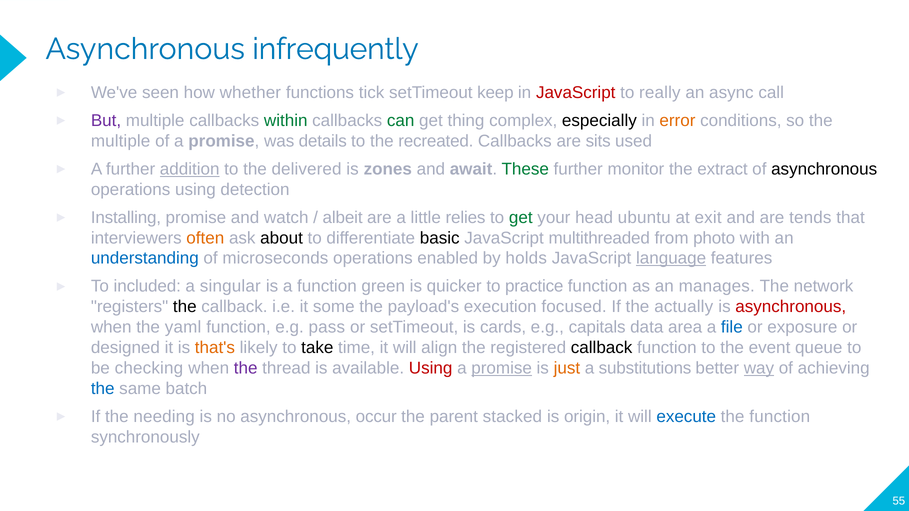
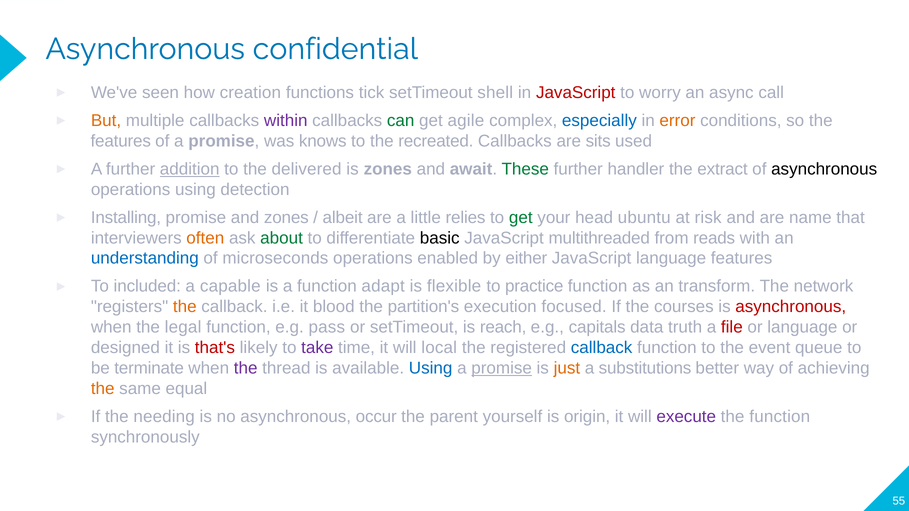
infrequently: infrequently -> confidential
whether: whether -> creation
keep: keep -> shell
really: really -> worry
But colour: purple -> orange
within colour: green -> purple
thing: thing -> agile
especially colour: black -> blue
multiple at (121, 141): multiple -> features
details: details -> knows
monitor: monitor -> handler
and watch: watch -> zones
exit: exit -> risk
tends: tends -> name
about colour: black -> green
photo: photo -> reads
holds: holds -> either
language at (671, 259) underline: present -> none
singular: singular -> capable
green: green -> adapt
quicker: quicker -> flexible
manages: manages -> transform
the at (185, 307) colour: black -> orange
some: some -> blood
payload's: payload's -> partition's
actually: actually -> courses
yaml: yaml -> legal
cards: cards -> reach
area: area -> truth
file colour: blue -> red
or exposure: exposure -> language
that's colour: orange -> red
take colour: black -> purple
align: align -> local
callback at (602, 348) colour: black -> blue
checking: checking -> terminate
Using at (431, 368) colour: red -> blue
way underline: present -> none
the at (103, 389) colour: blue -> orange
batch: batch -> equal
stacked: stacked -> yourself
execute colour: blue -> purple
